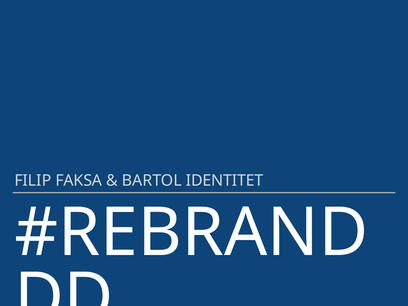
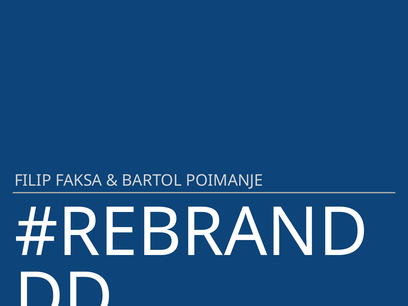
IDENTITET: IDENTITET -> POIMANJE
